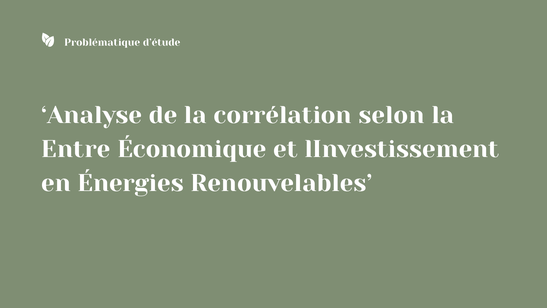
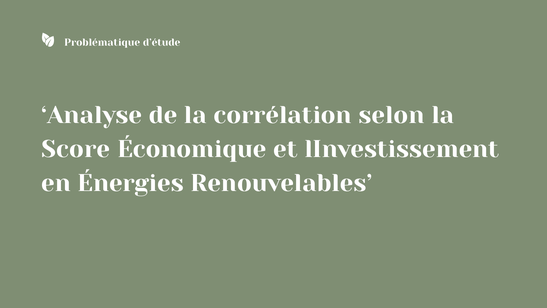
Entre: Entre -> Score
